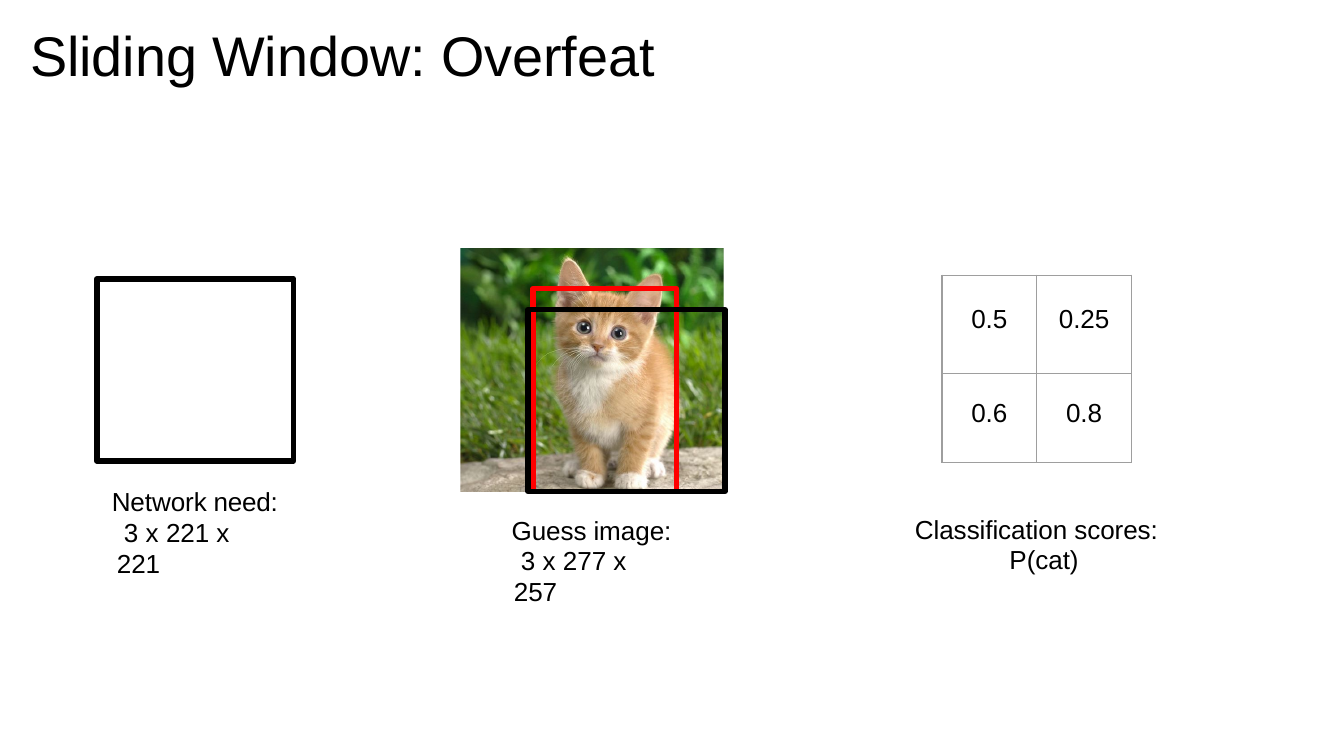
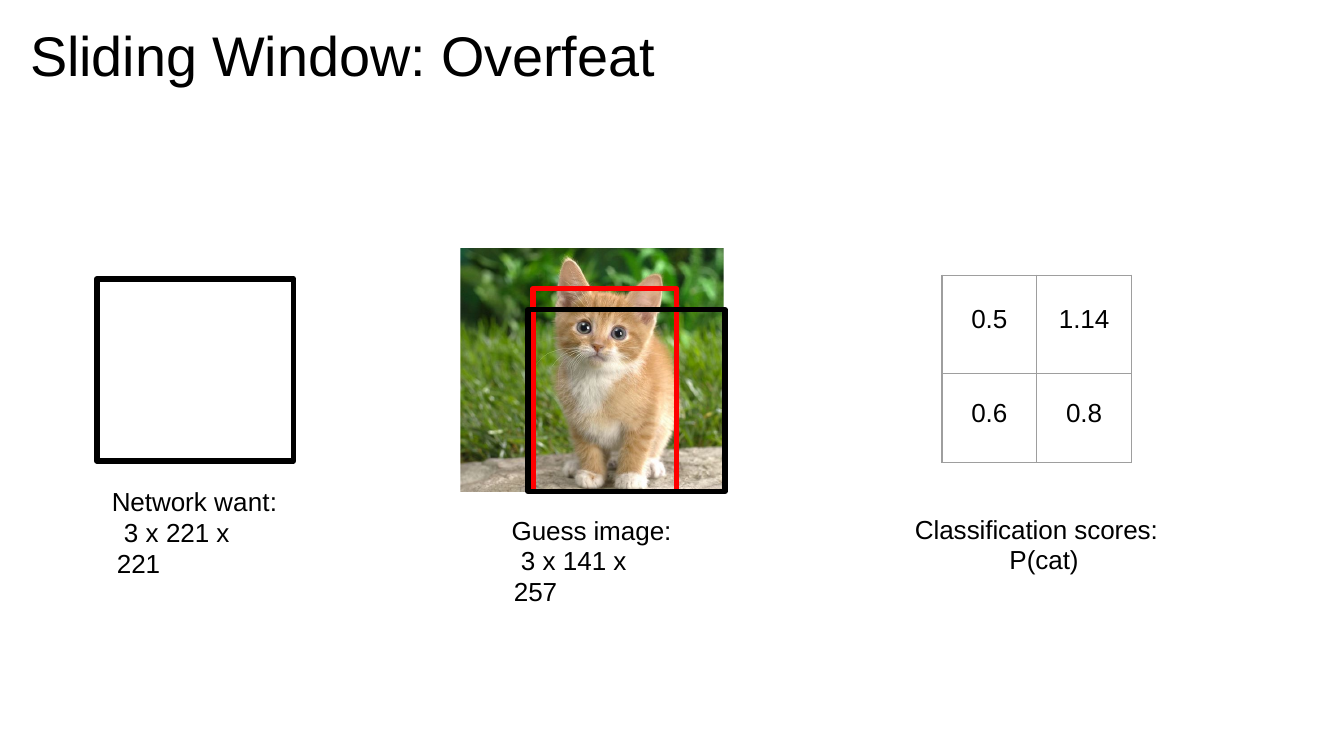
0.25: 0.25 -> 1.14
need: need -> want
277: 277 -> 141
